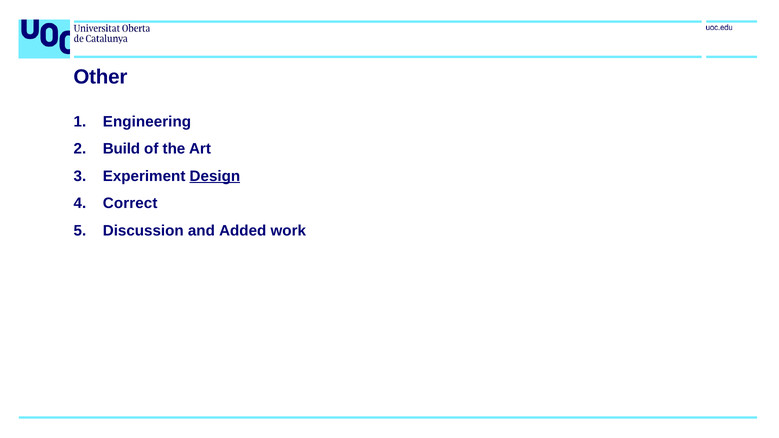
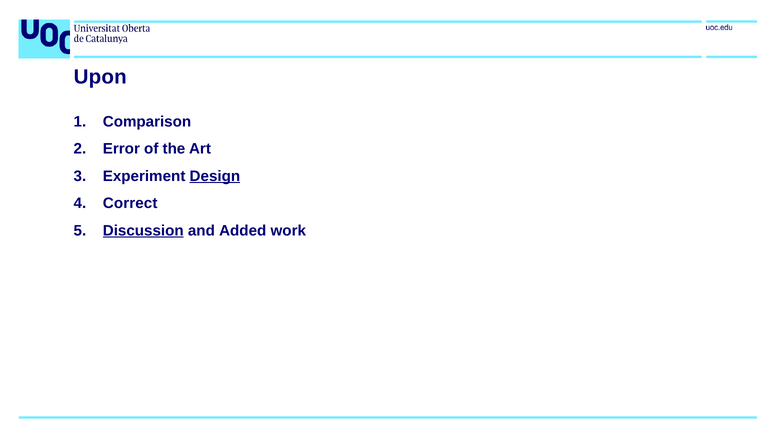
Other: Other -> Upon
Engineering: Engineering -> Comparison
Build: Build -> Error
Discussion underline: none -> present
